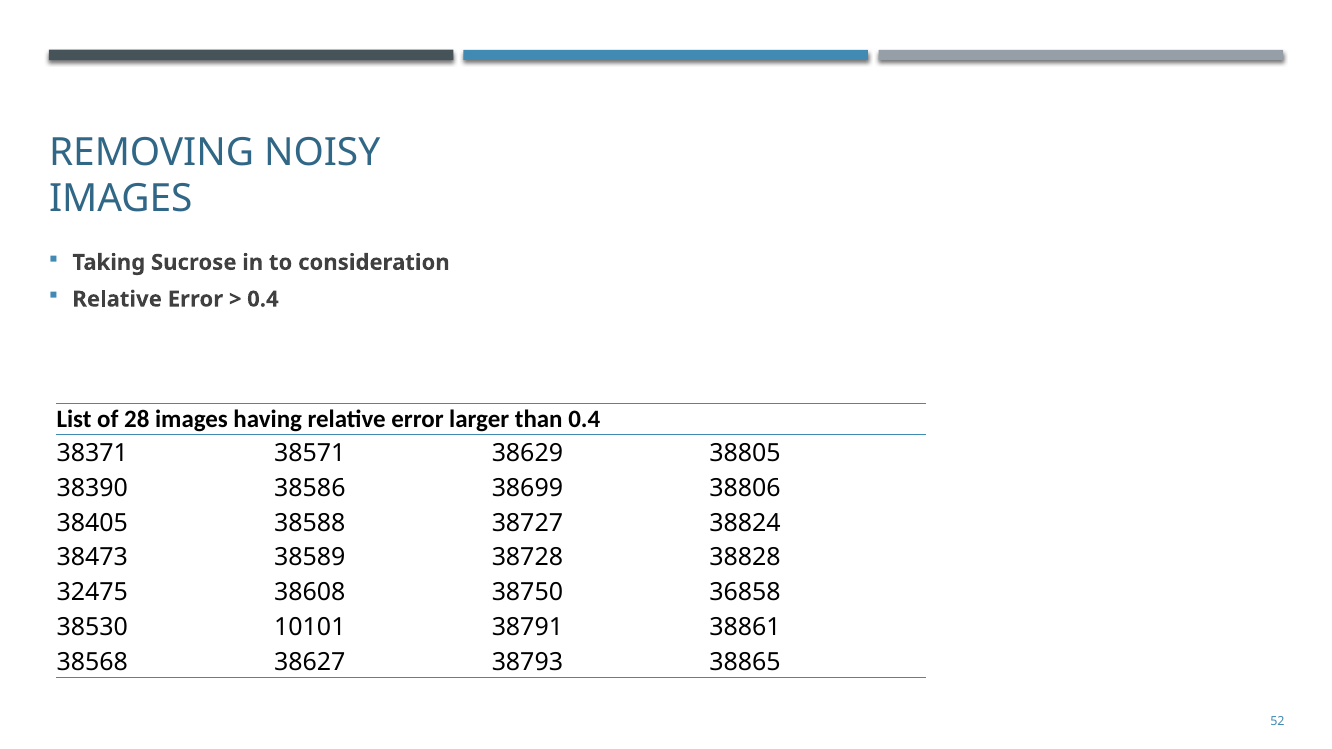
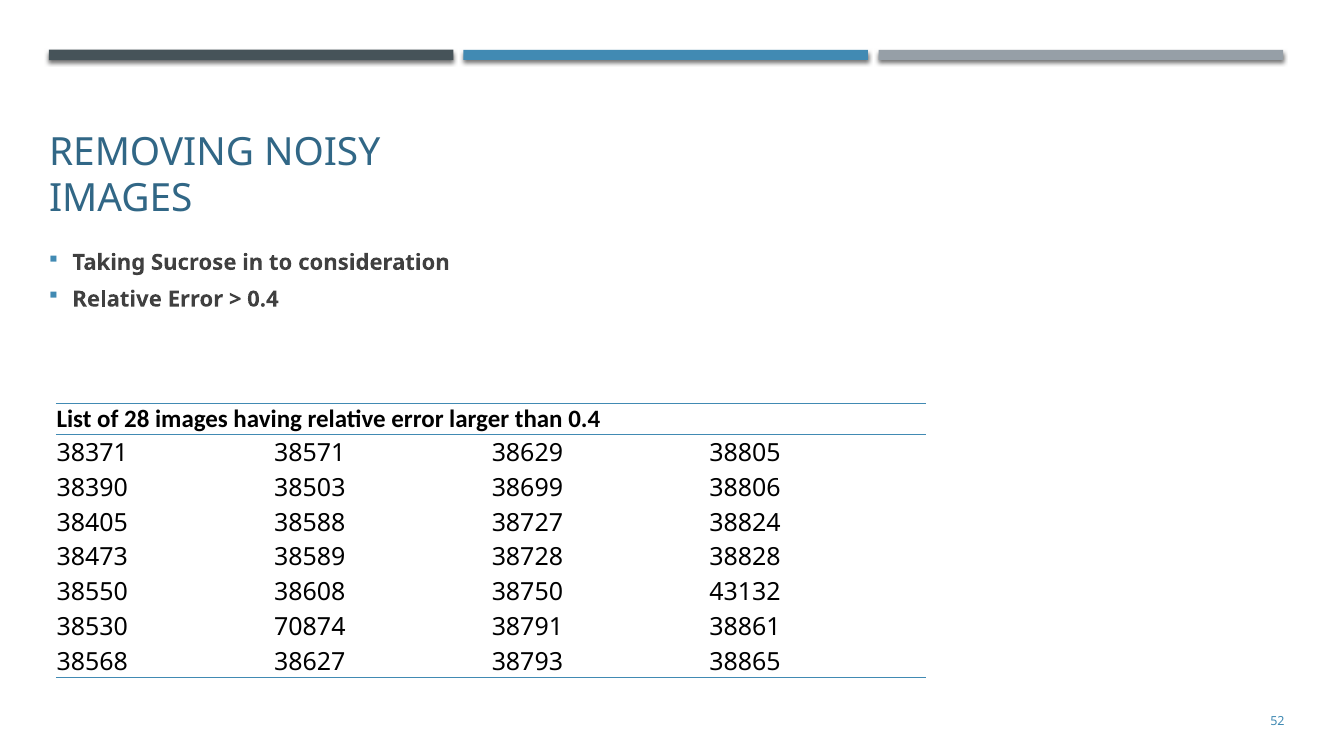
38586: 38586 -> 38503
32475: 32475 -> 38550
36858: 36858 -> 43132
10101: 10101 -> 70874
